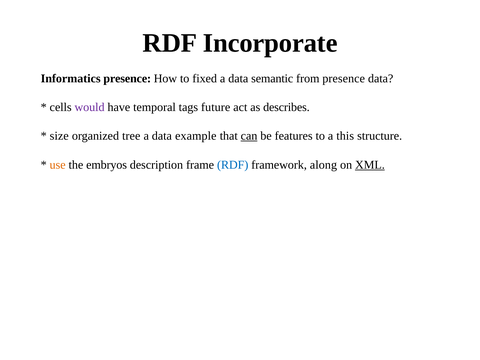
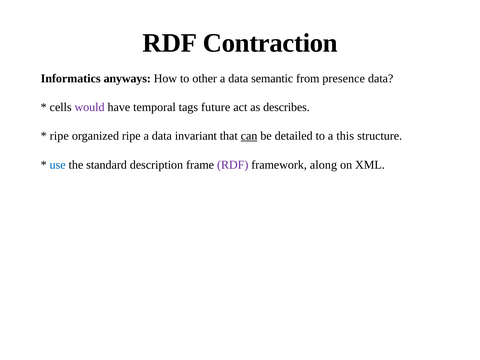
Incorporate: Incorporate -> Contraction
Informatics presence: presence -> anyways
fixed: fixed -> other
size at (59, 136): size -> ripe
organized tree: tree -> ripe
example: example -> invariant
features: features -> detailed
use colour: orange -> blue
embryos: embryos -> standard
RDF at (233, 165) colour: blue -> purple
XML underline: present -> none
